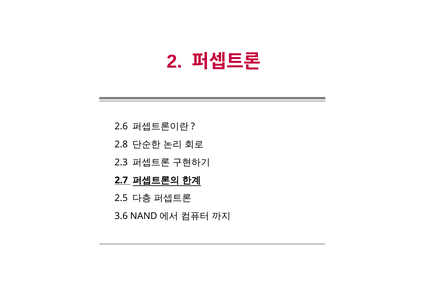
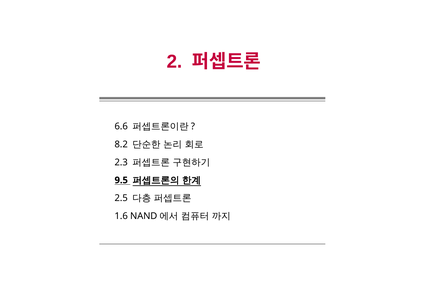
2.6: 2.6 -> 6.6
2.8: 2.8 -> 8.2
2.7: 2.7 -> 9.5
3.6: 3.6 -> 1.6
